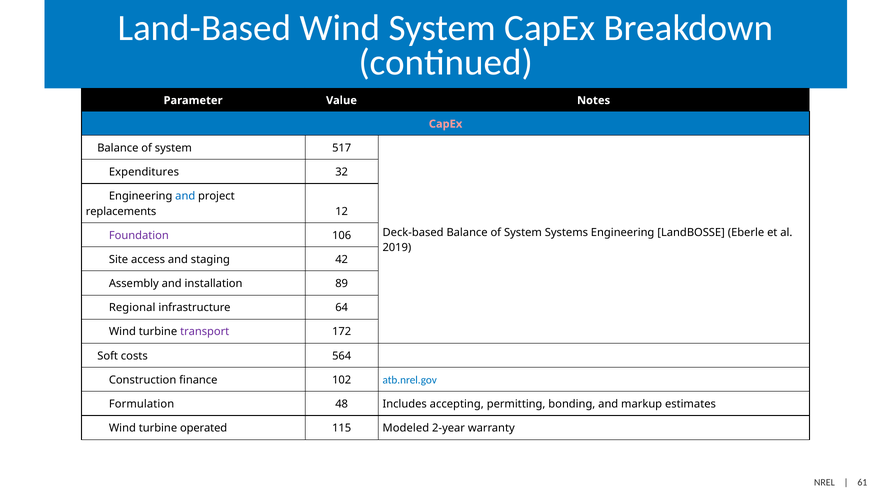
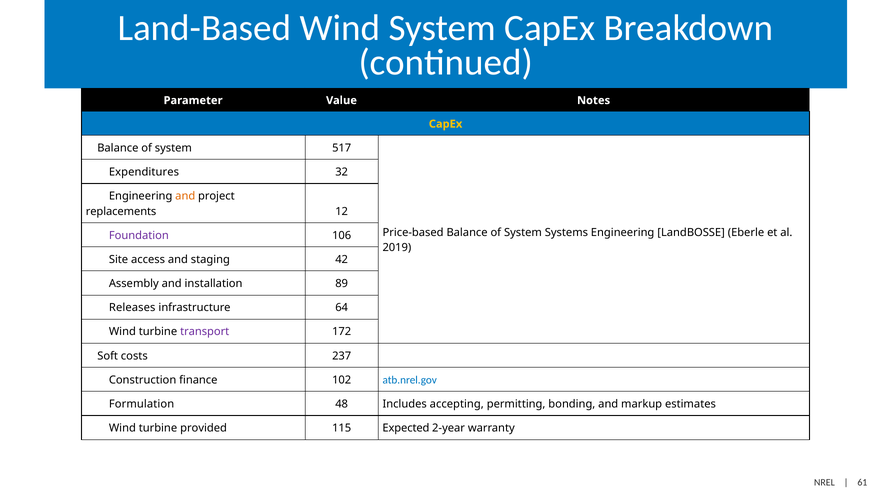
CapEx at (446, 124) colour: pink -> yellow
and at (185, 196) colour: blue -> orange
Deck-based: Deck-based -> Price-based
Regional: Regional -> Releases
564: 564 -> 237
operated: operated -> provided
Modeled: Modeled -> Expected
